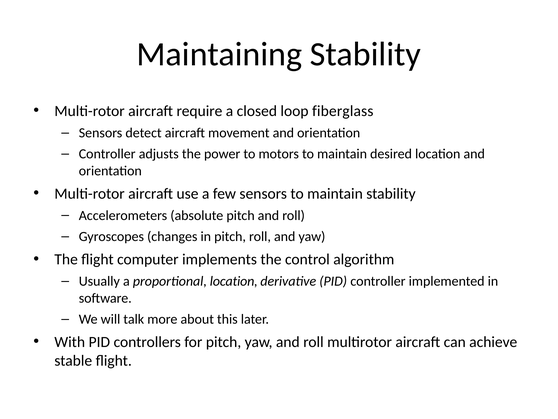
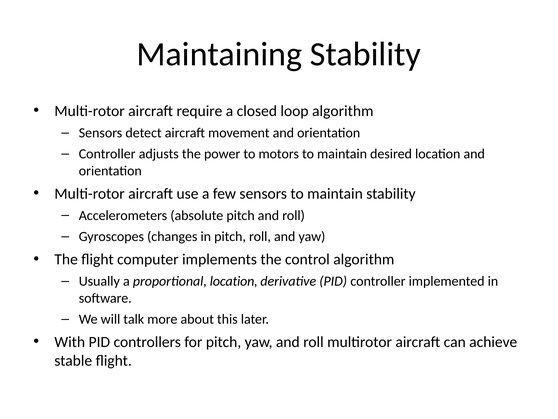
loop fiberglass: fiberglass -> algorithm
